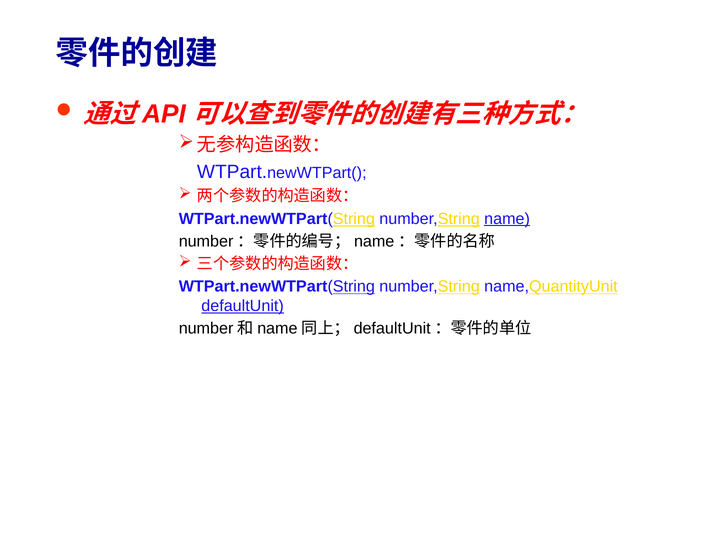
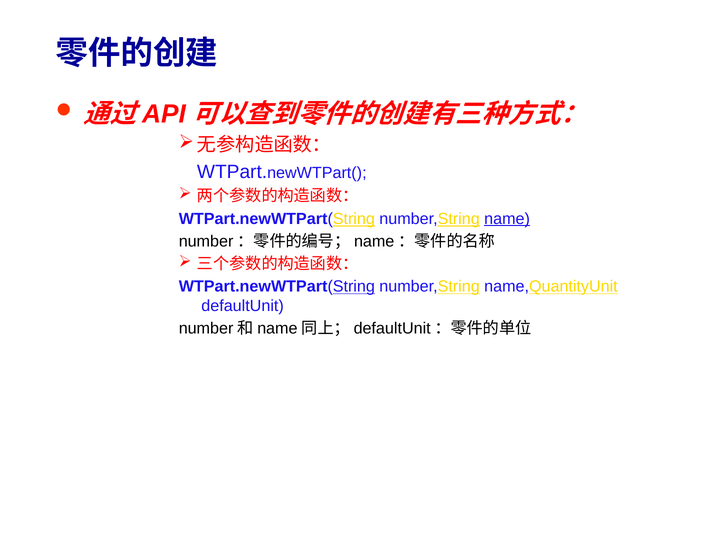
defaultUnit underline: present -> none
